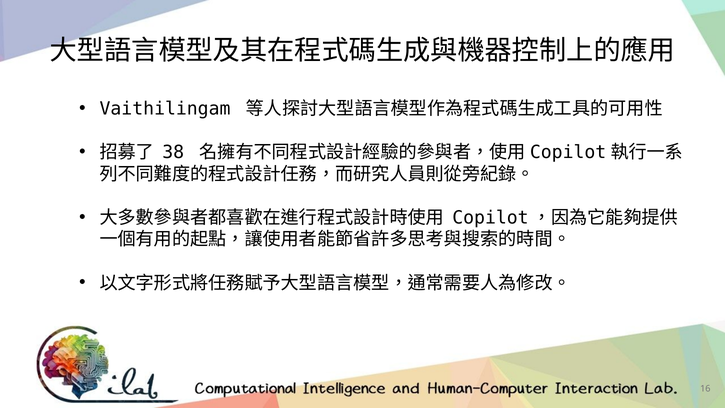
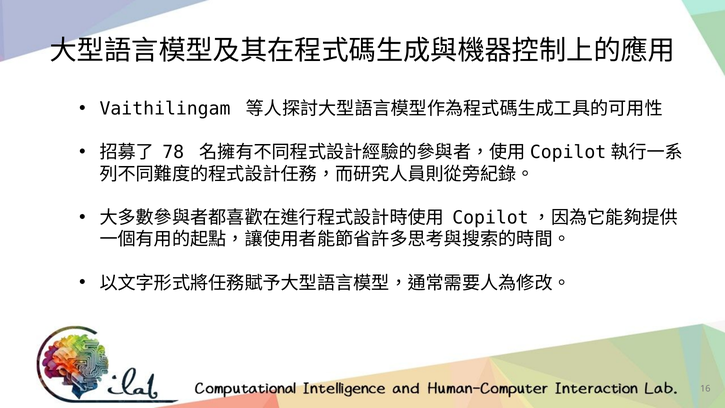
38: 38 -> 78
